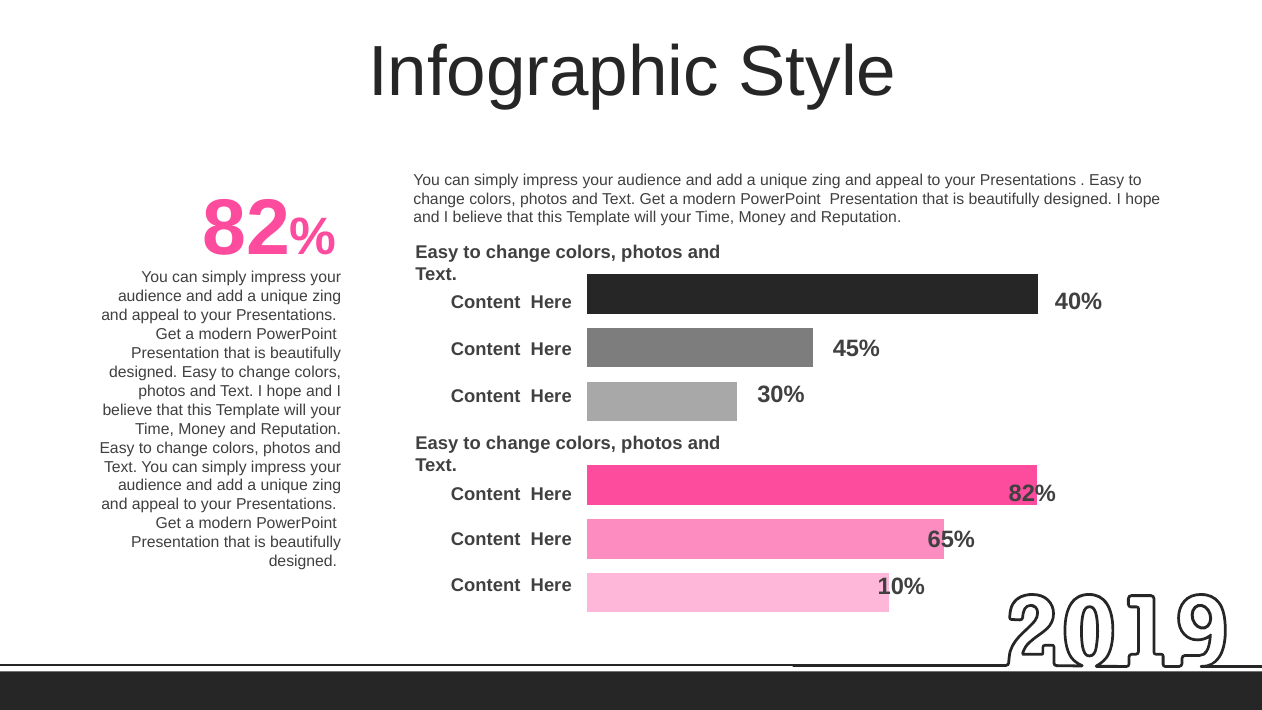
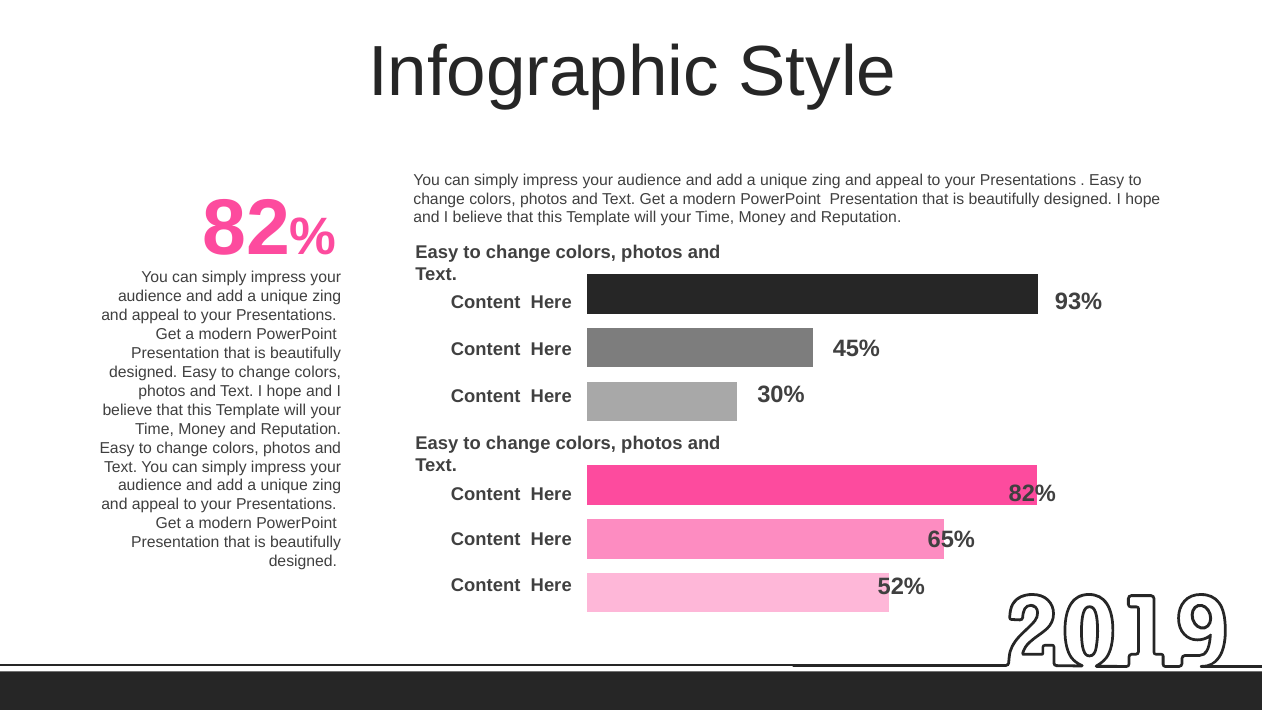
40%: 40% -> 93%
10%: 10% -> 52%
